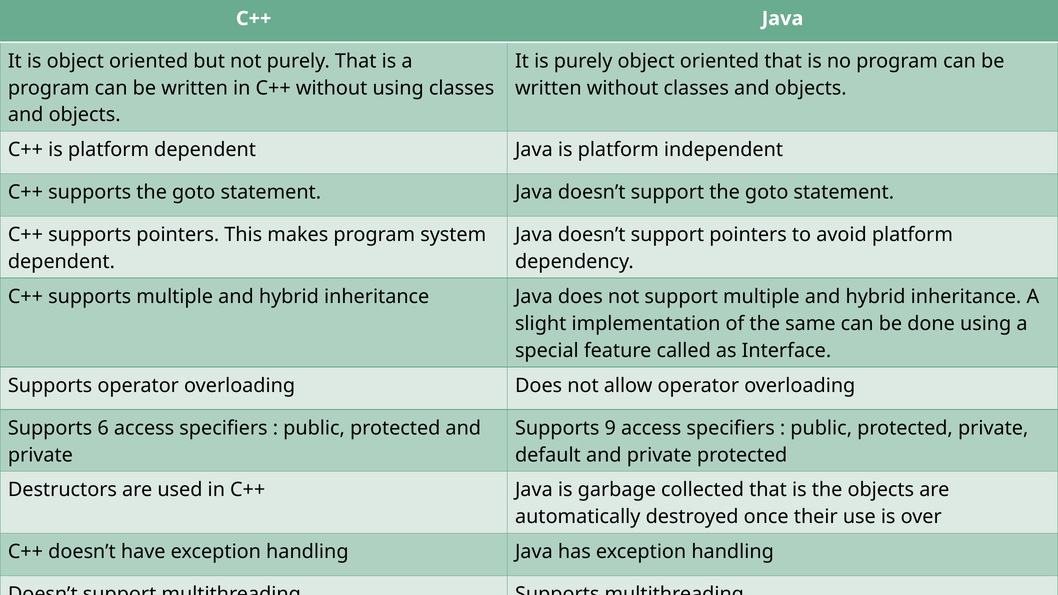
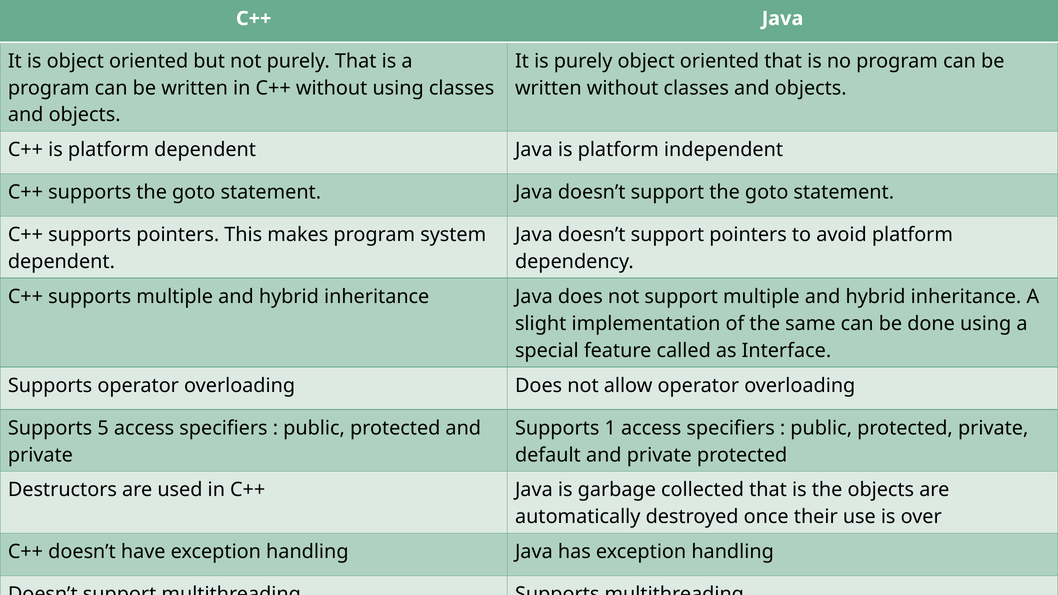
6: 6 -> 5
9: 9 -> 1
